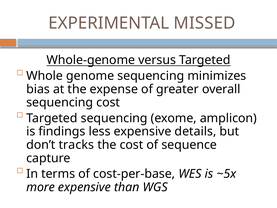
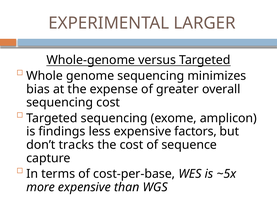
MISSED: MISSED -> LARGER
details: details -> factors
